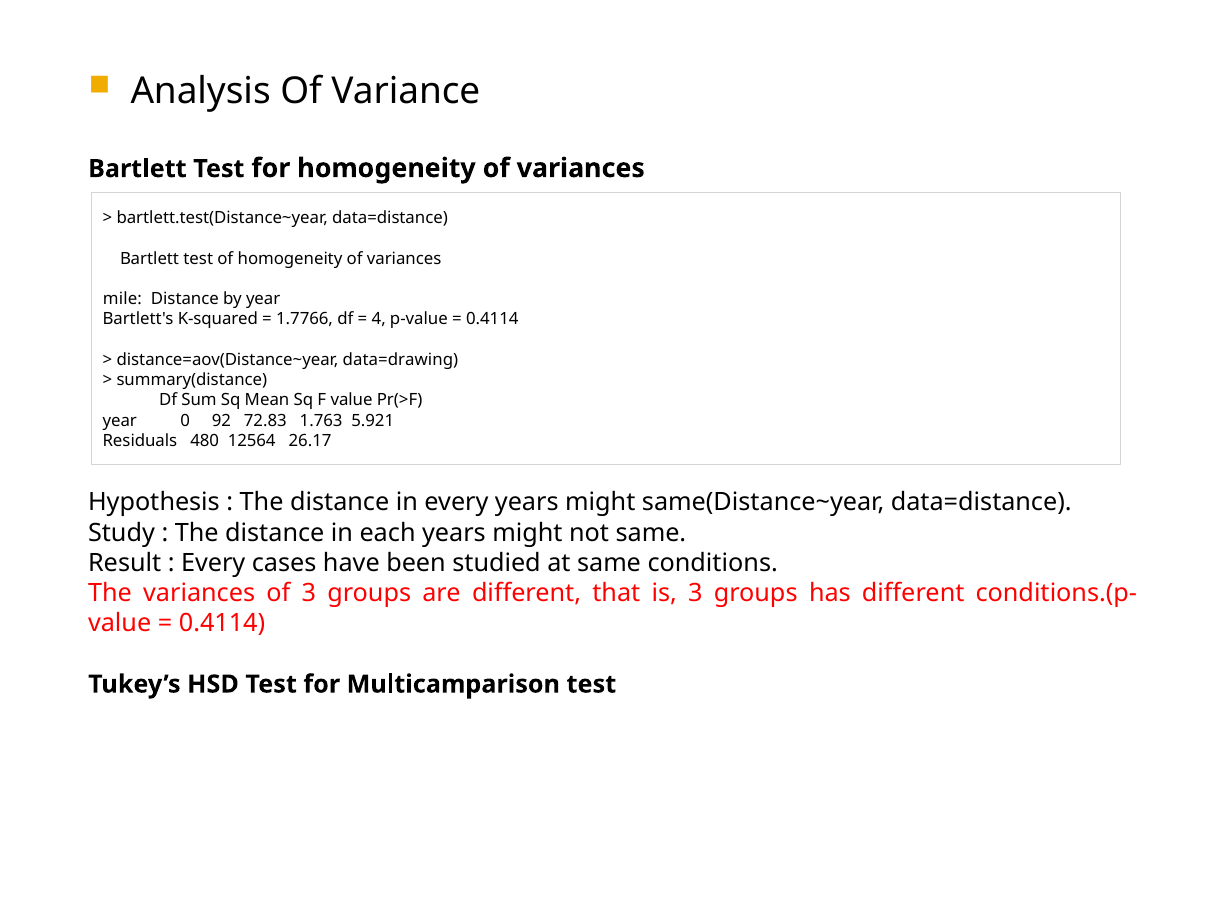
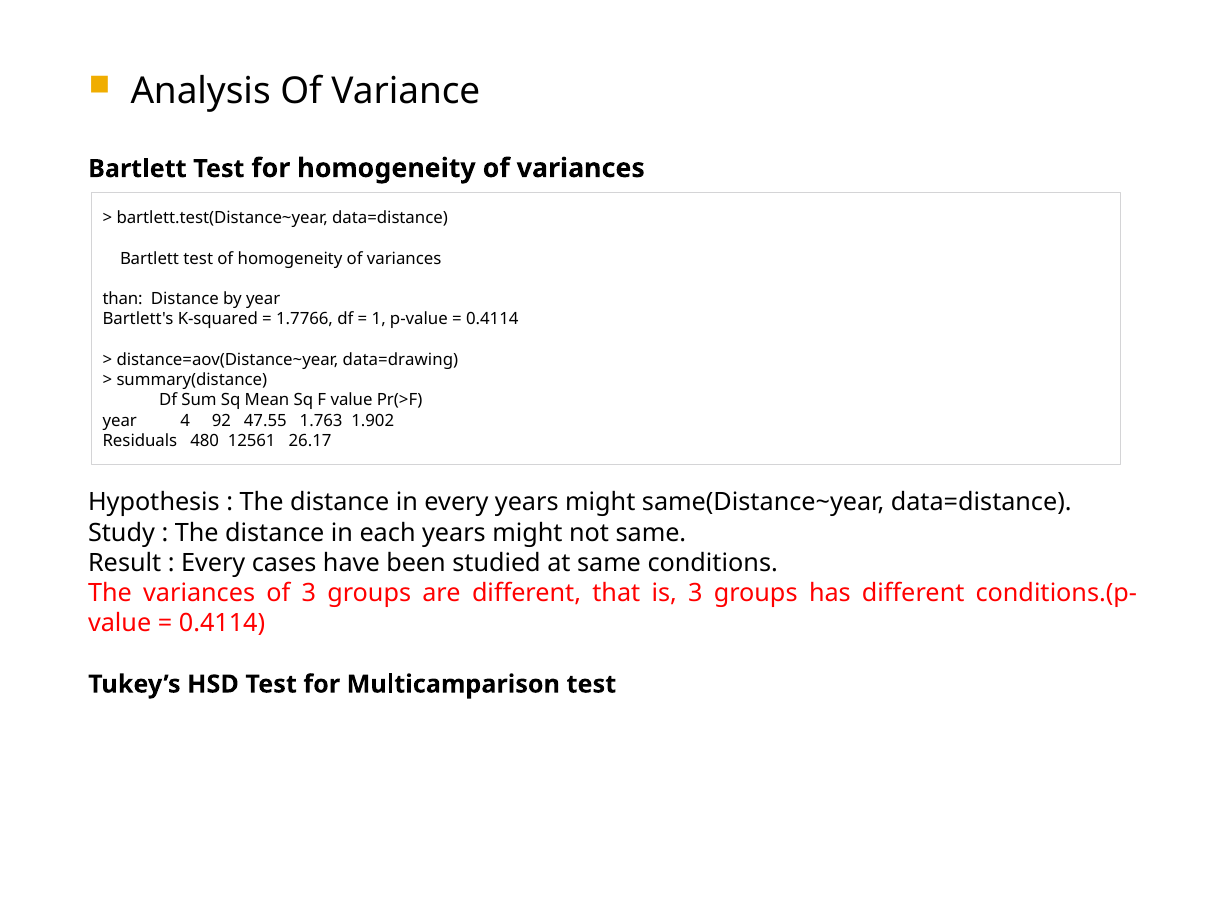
mile: mile -> than
4: 4 -> 1
0: 0 -> 4
72.83: 72.83 -> 47.55
5.921: 5.921 -> 1.902
12564: 12564 -> 12561
